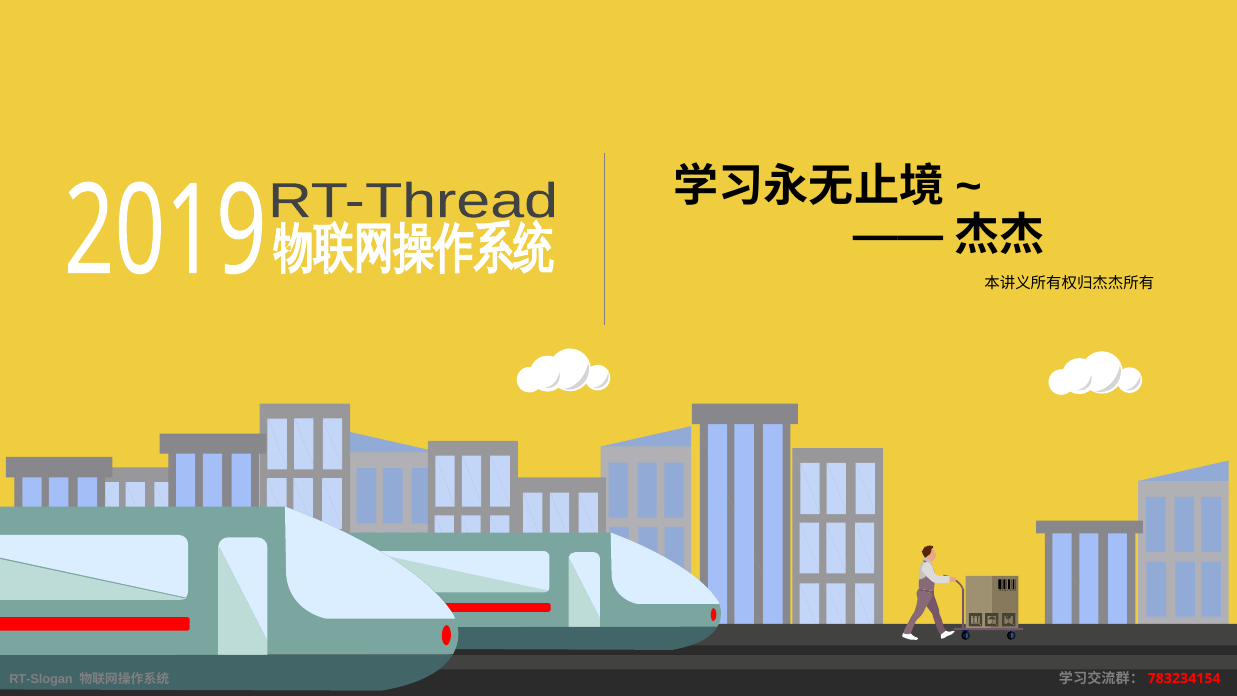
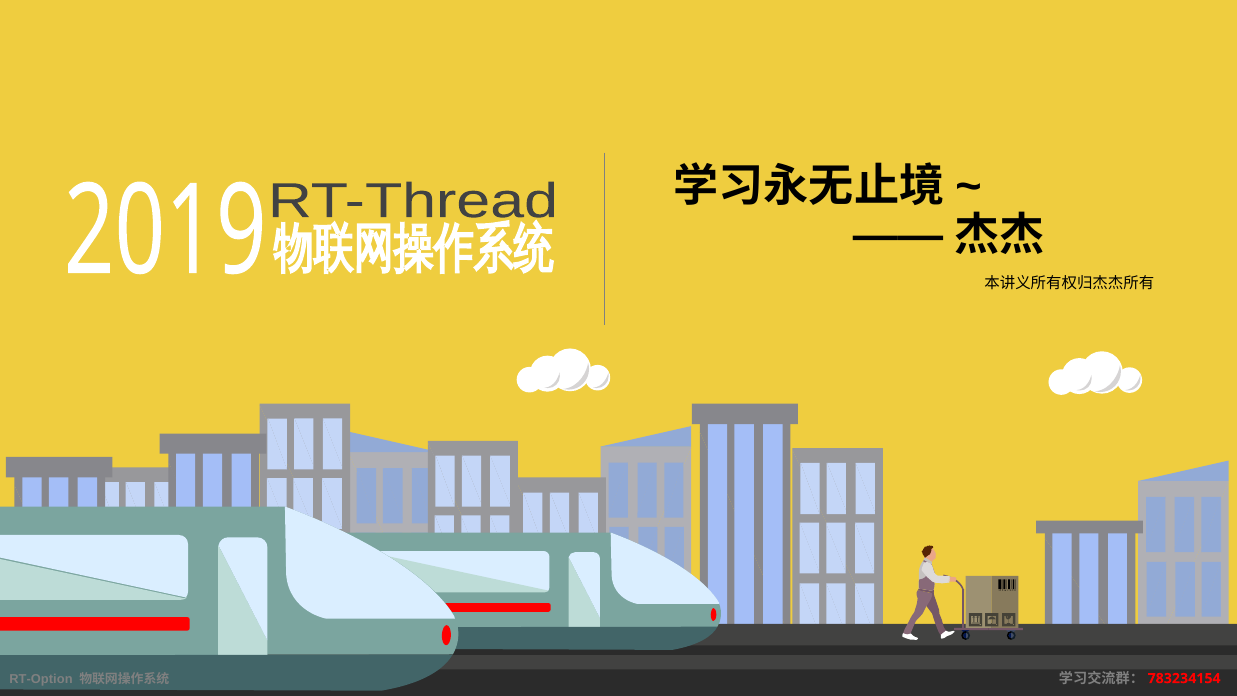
RT-Slogan: RT-Slogan -> RT-Option
